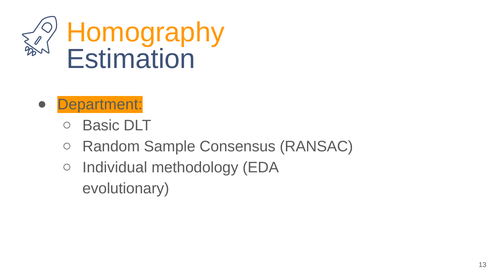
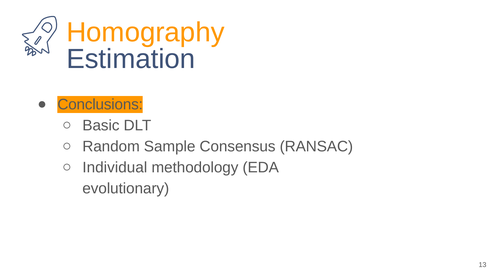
Department: Department -> Conclusions
